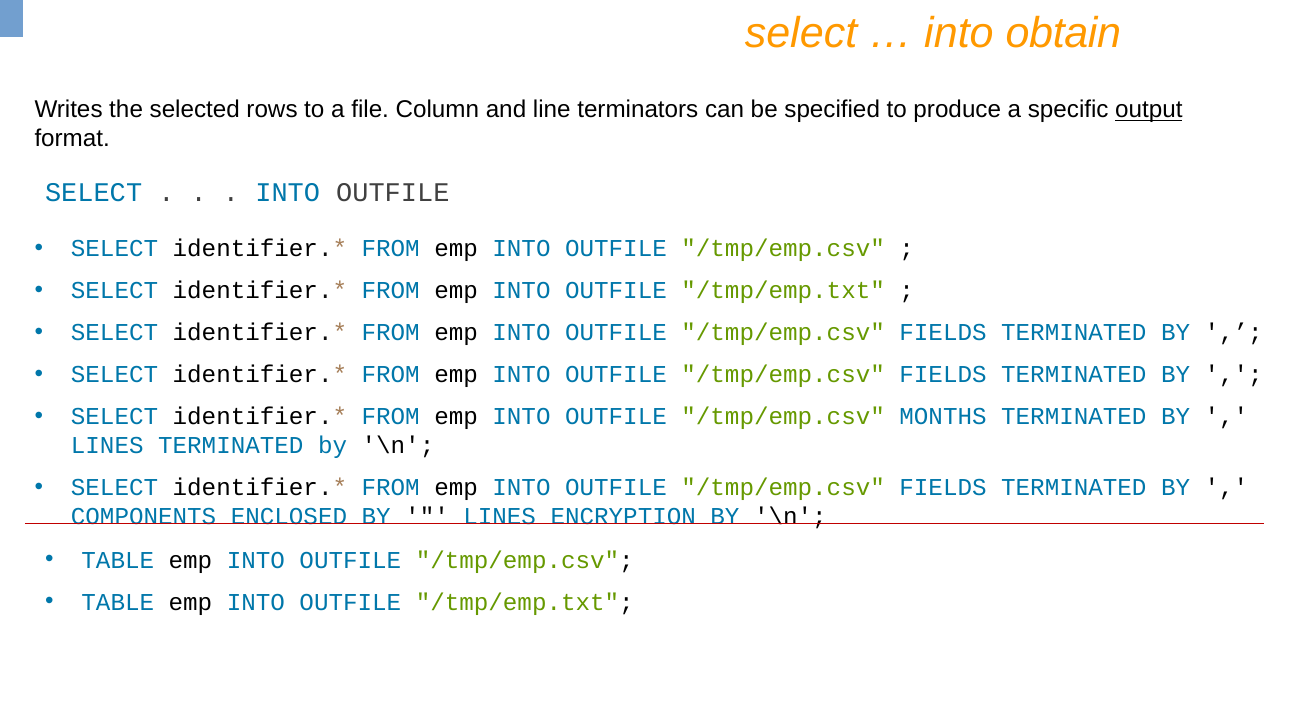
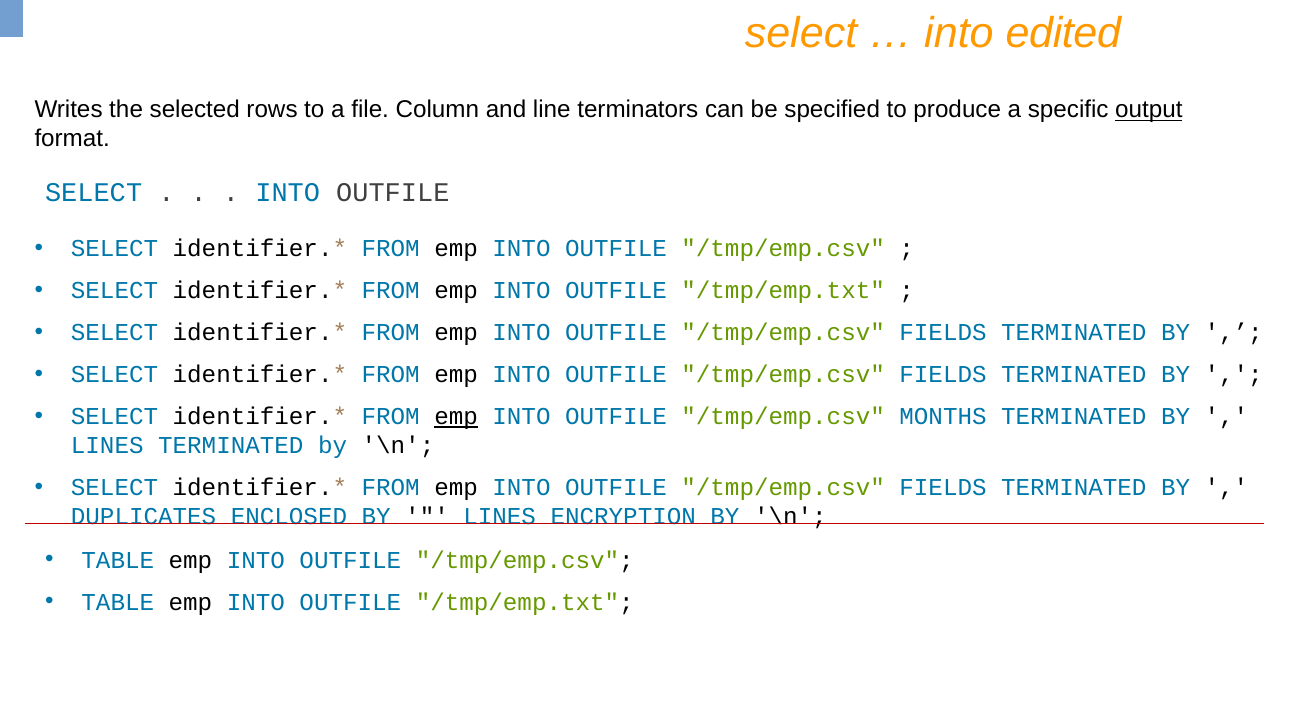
obtain: obtain -> edited
emp at (456, 417) underline: none -> present
COMPONENTS: COMPONENTS -> DUPLICATES
